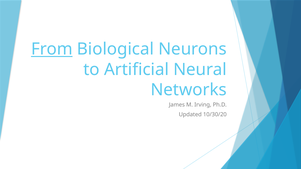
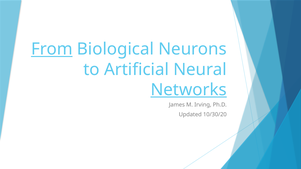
Networks underline: none -> present
